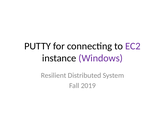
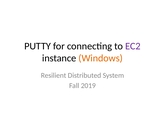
Windows colour: purple -> orange
